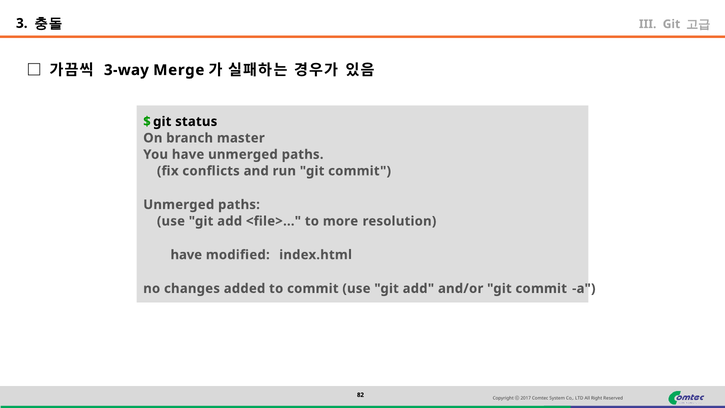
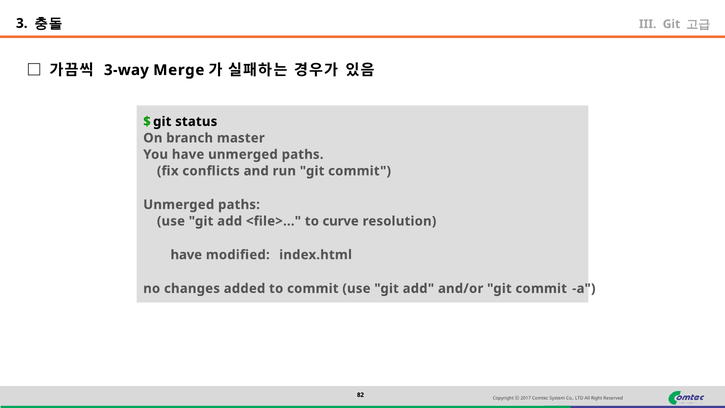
more: more -> curve
